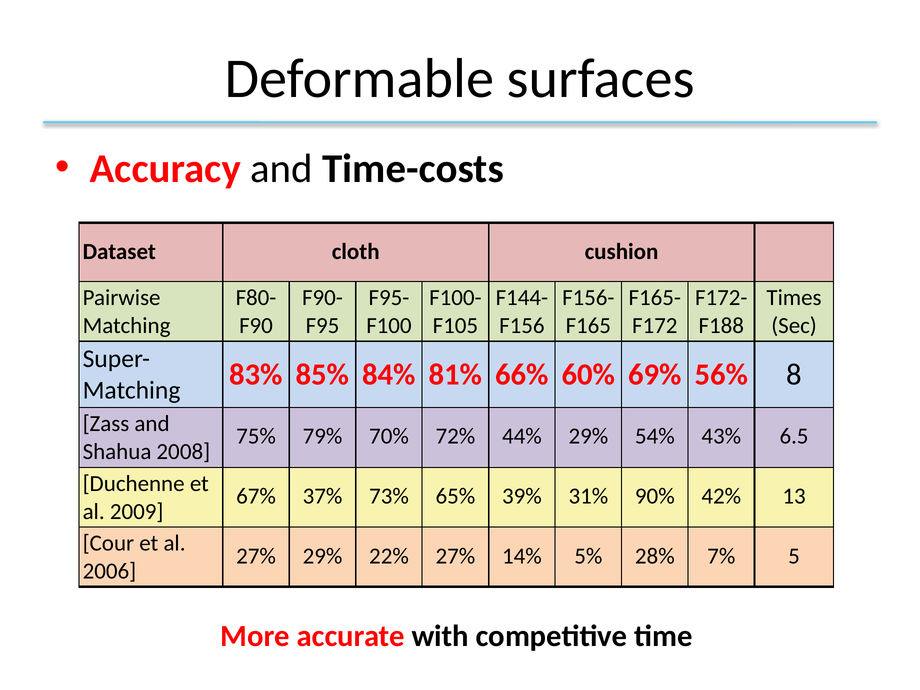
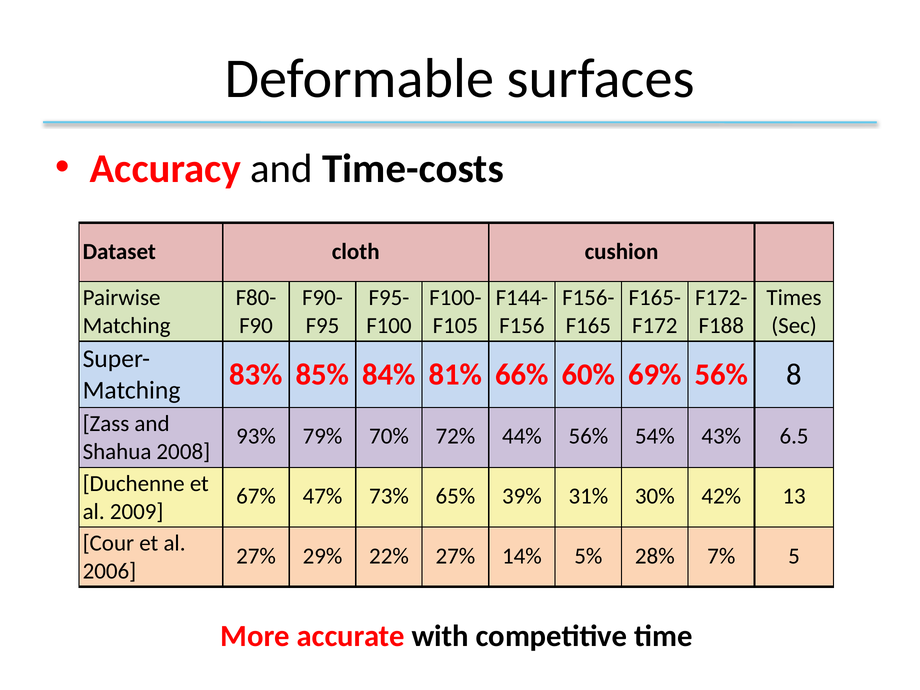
75%: 75% -> 93%
44% 29%: 29% -> 56%
37%: 37% -> 47%
90%: 90% -> 30%
